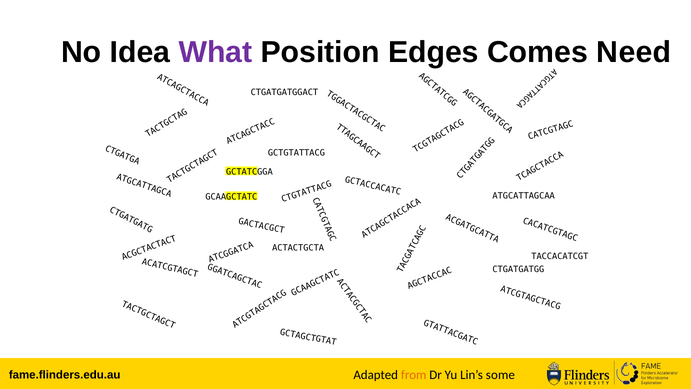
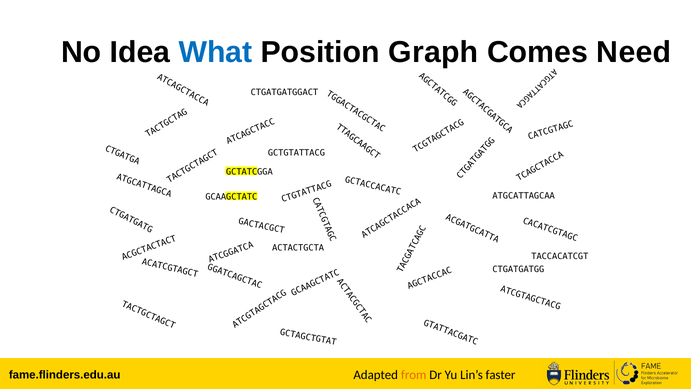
What colour: purple -> blue
Edges: Edges -> Graph
some: some -> faster
